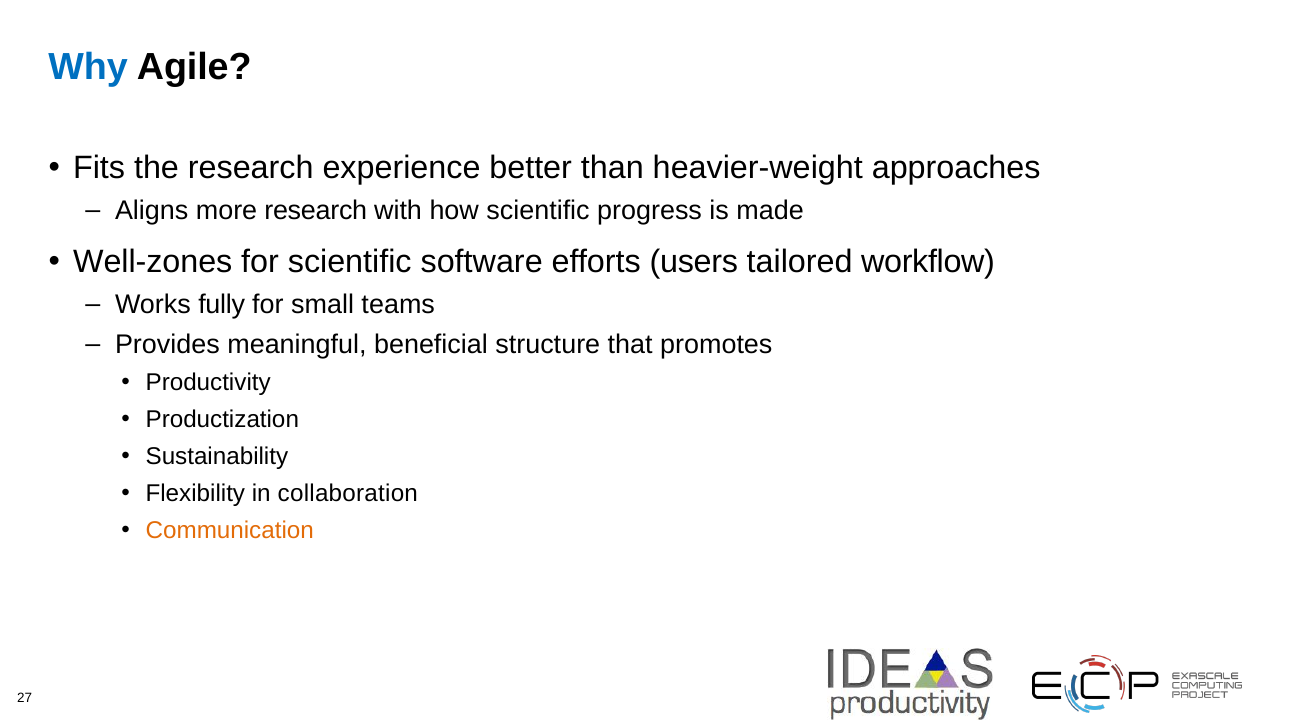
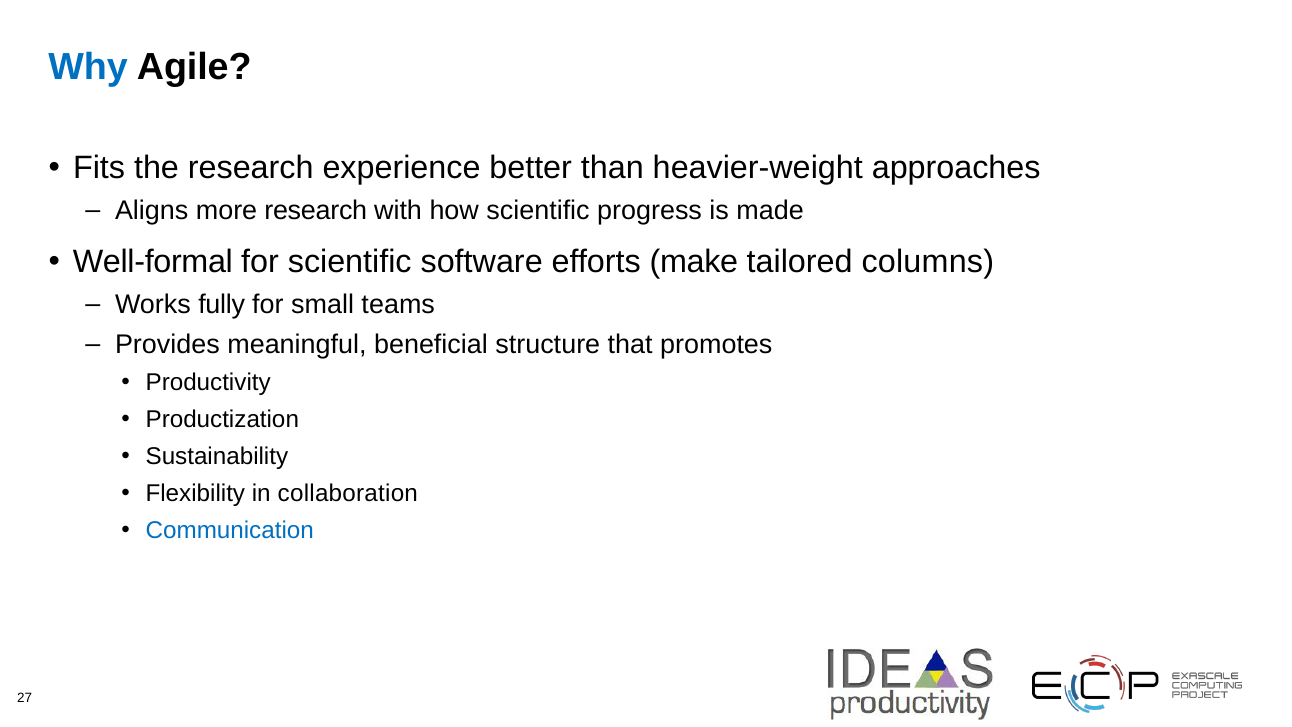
Well-zones: Well-zones -> Well-formal
users: users -> make
workflow: workflow -> columns
Communication colour: orange -> blue
